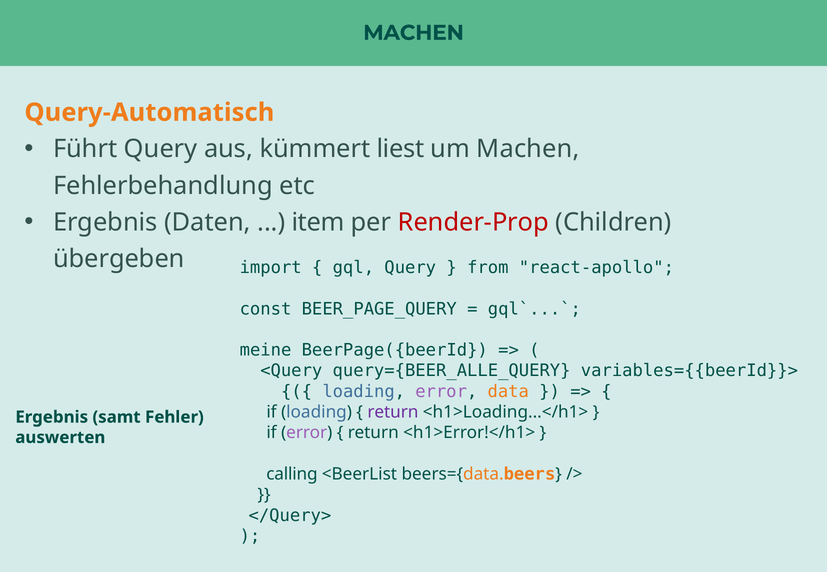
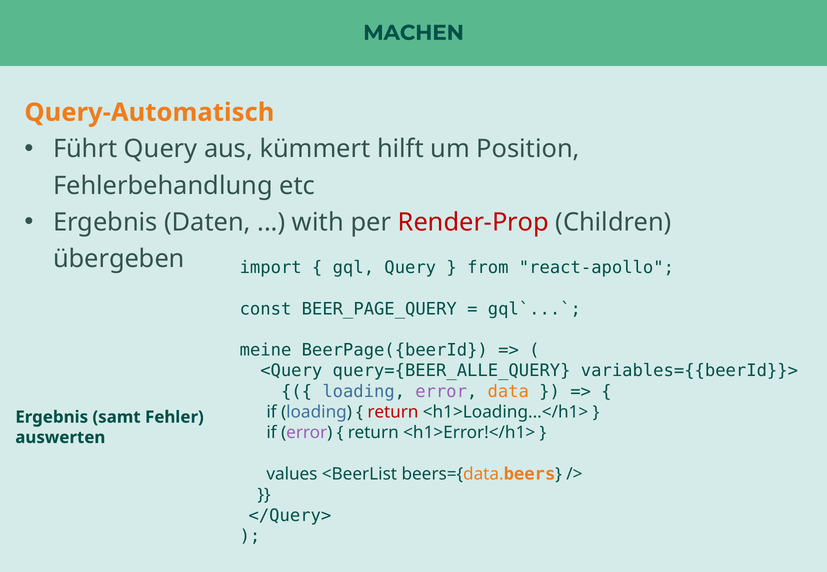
liest: liest -> hilft
um Machen: Machen -> Position
item: item -> with
return at (393, 413) colour: purple -> red
calling: calling -> values
